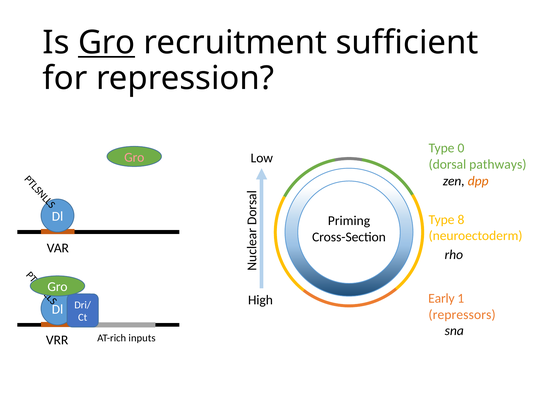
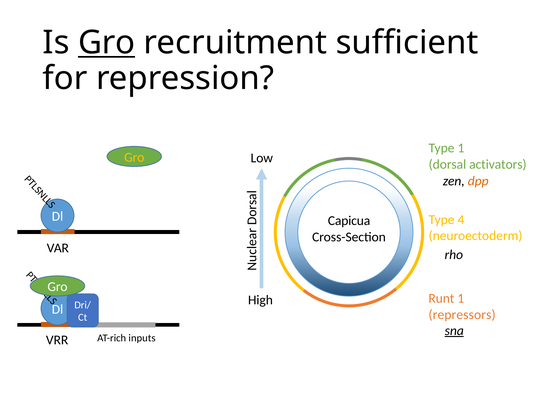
Type 0: 0 -> 1
Gro at (134, 157) colour: pink -> yellow
pathways: pathways -> activators
8: 8 -> 4
Priming: Priming -> Capicua
Early: Early -> Runt
sna underline: none -> present
